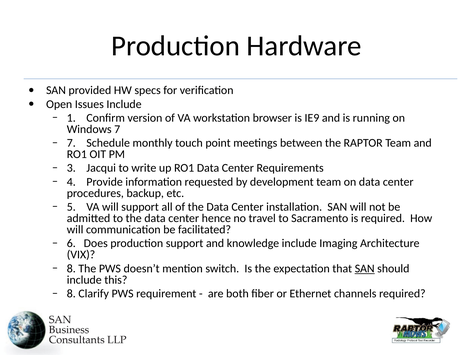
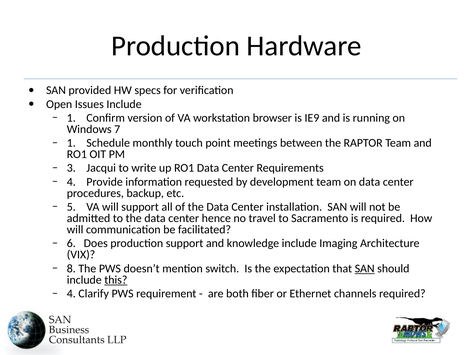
7 at (71, 143): 7 -> 1
this underline: none -> present
8 at (71, 293): 8 -> 4
